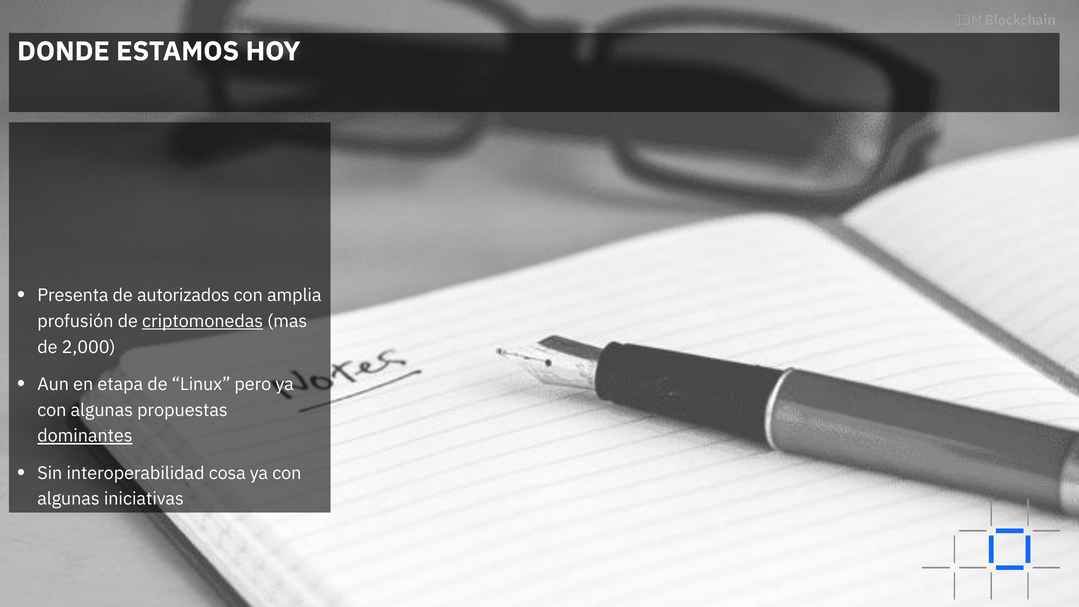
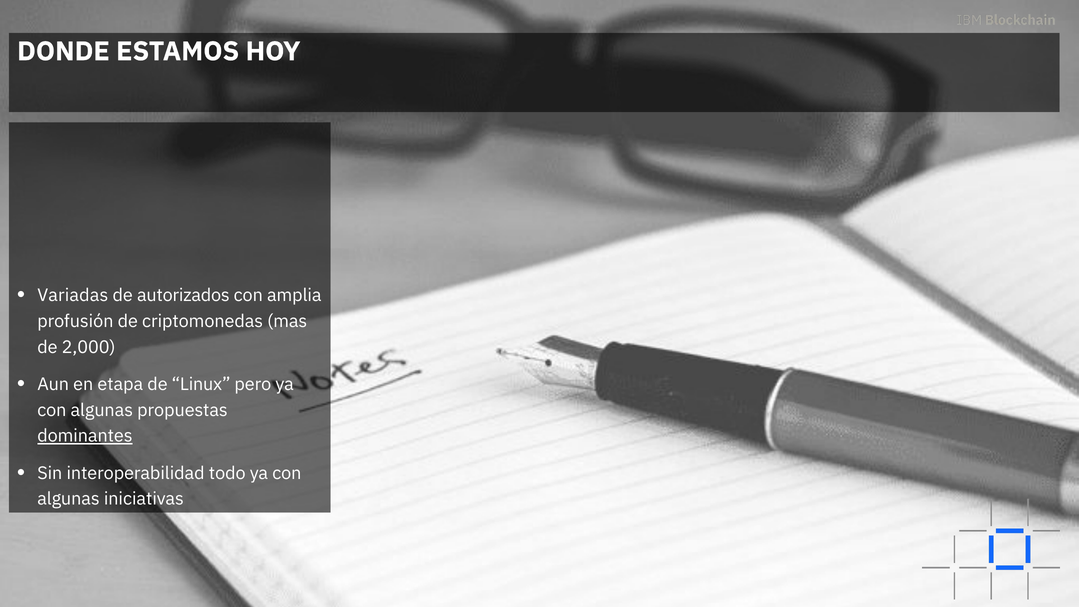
Presenta: Presenta -> Variadas
criptomonedas underline: present -> none
cosa: cosa -> todo
